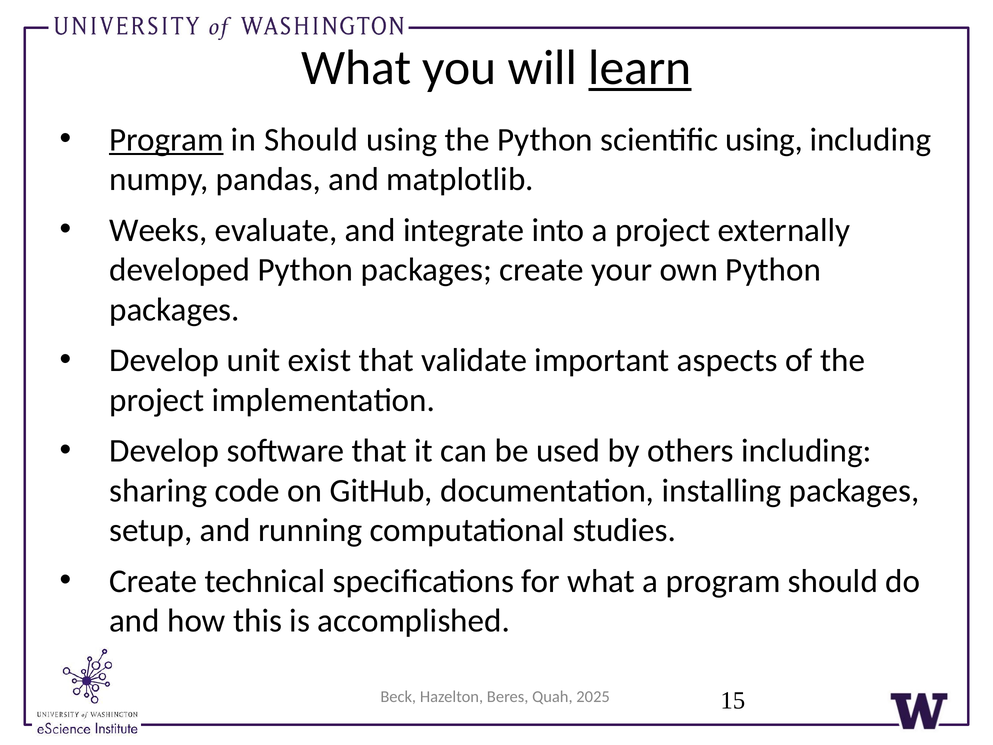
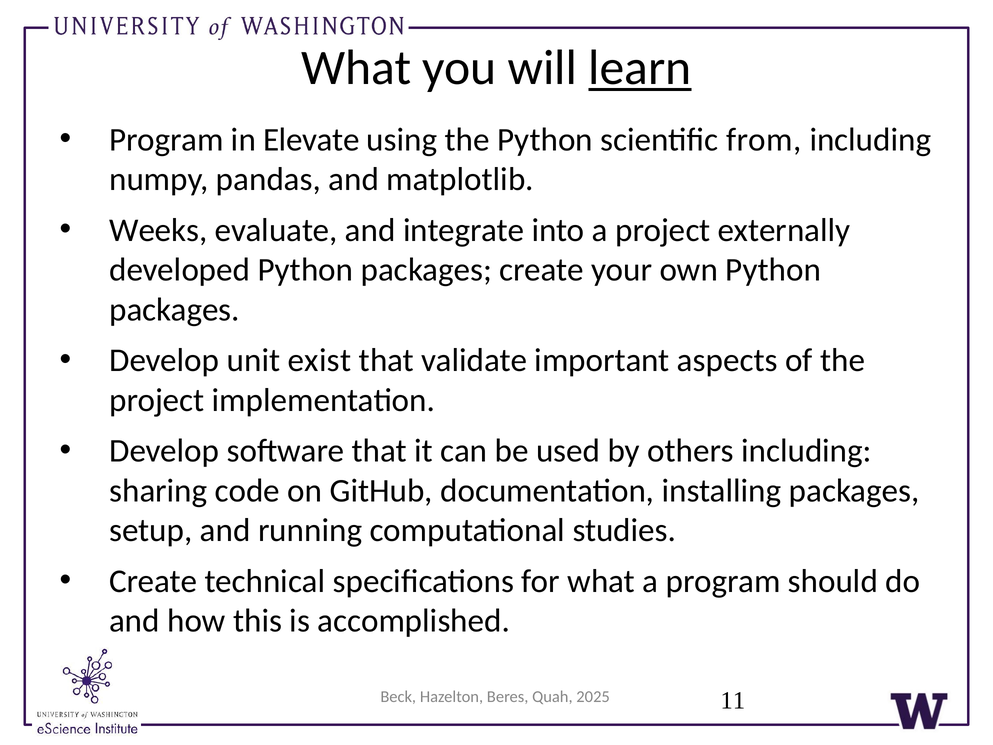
Program at (166, 140) underline: present -> none
in Should: Should -> Elevate
scientific using: using -> from
15: 15 -> 11
